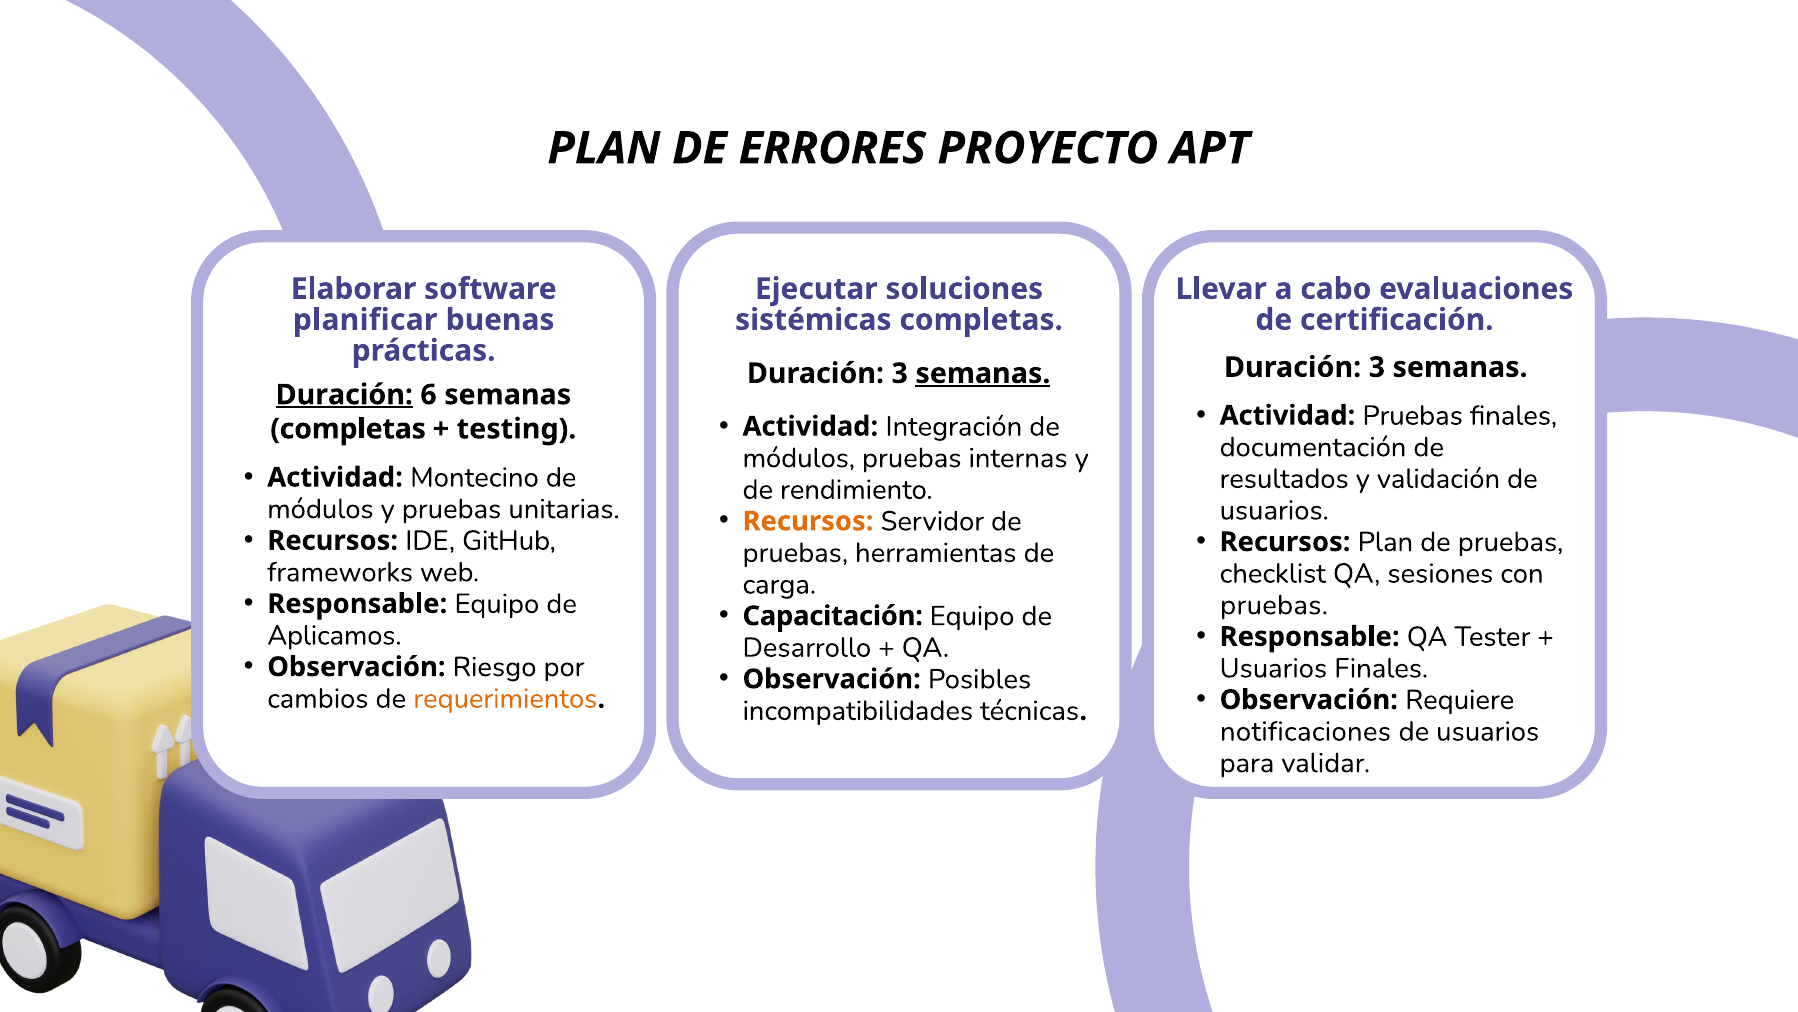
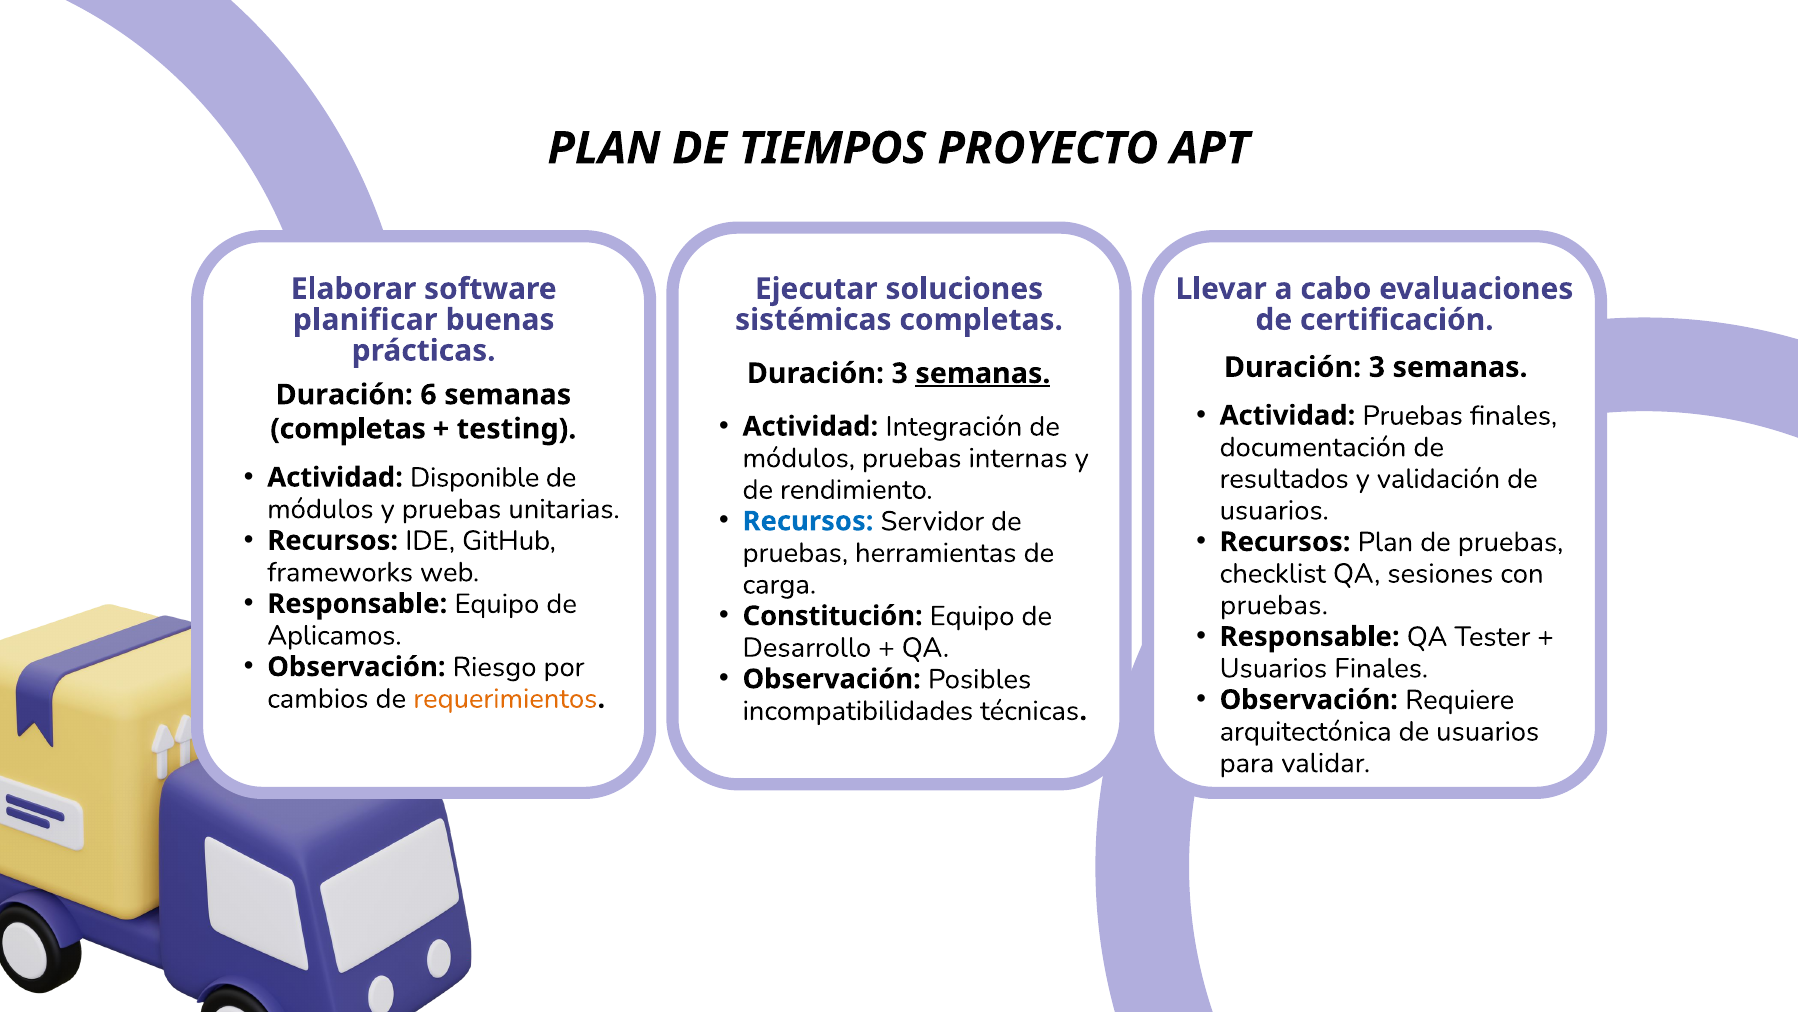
ERRORES: ERRORES -> TIEMPOS
Duración at (344, 395) underline: present -> none
Montecino: Montecino -> Disponible
Recursos at (808, 521) colour: orange -> blue
Capacitación: Capacitación -> Constitución
notificaciones: notificaciones -> arquitectónica
